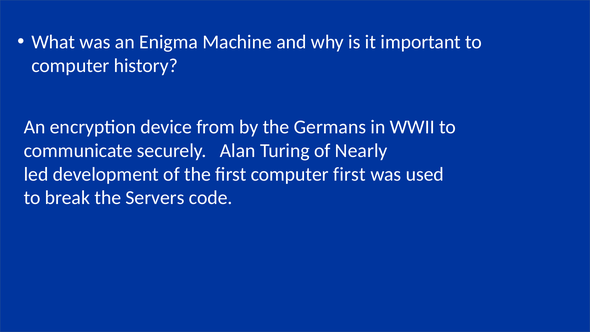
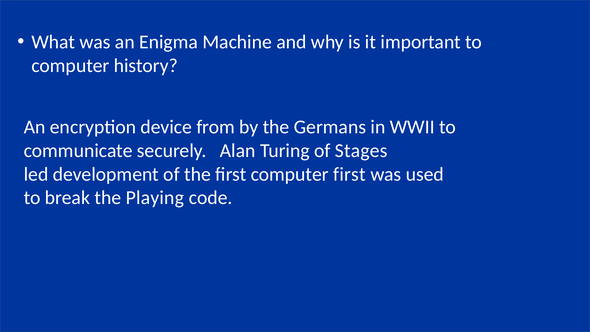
Nearly: Nearly -> Stages
Servers: Servers -> Playing
